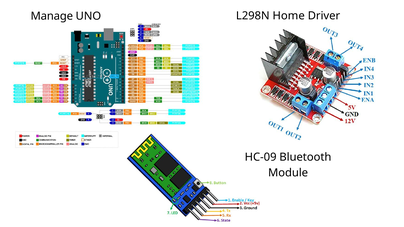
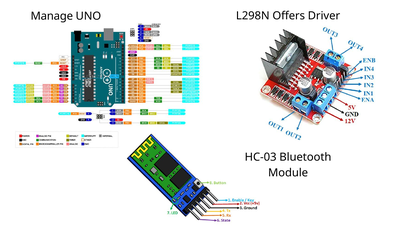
Home: Home -> Offers
HC-09: HC-09 -> HC-03
